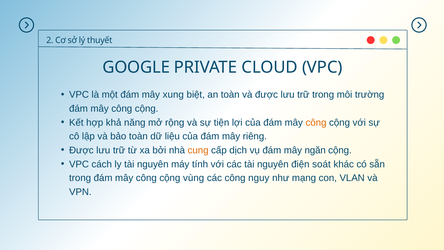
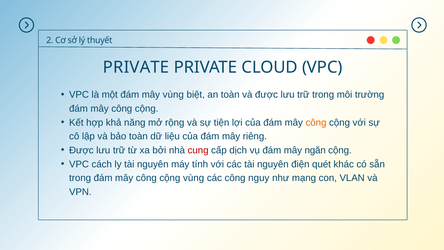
GOOGLE at (136, 67): GOOGLE -> PRIVATE
mây xung: xung -> vùng
cung colour: orange -> red
soát: soát -> quét
